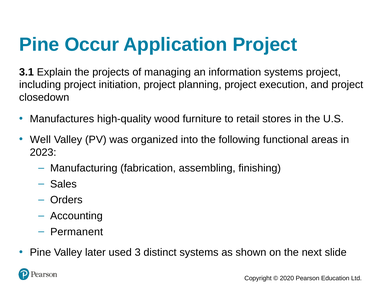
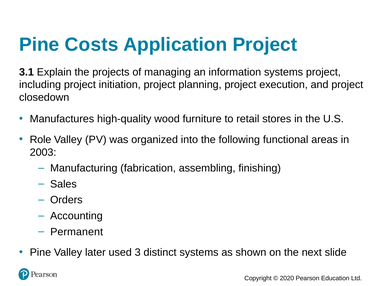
Occur: Occur -> Costs
Well: Well -> Role
2023: 2023 -> 2003
